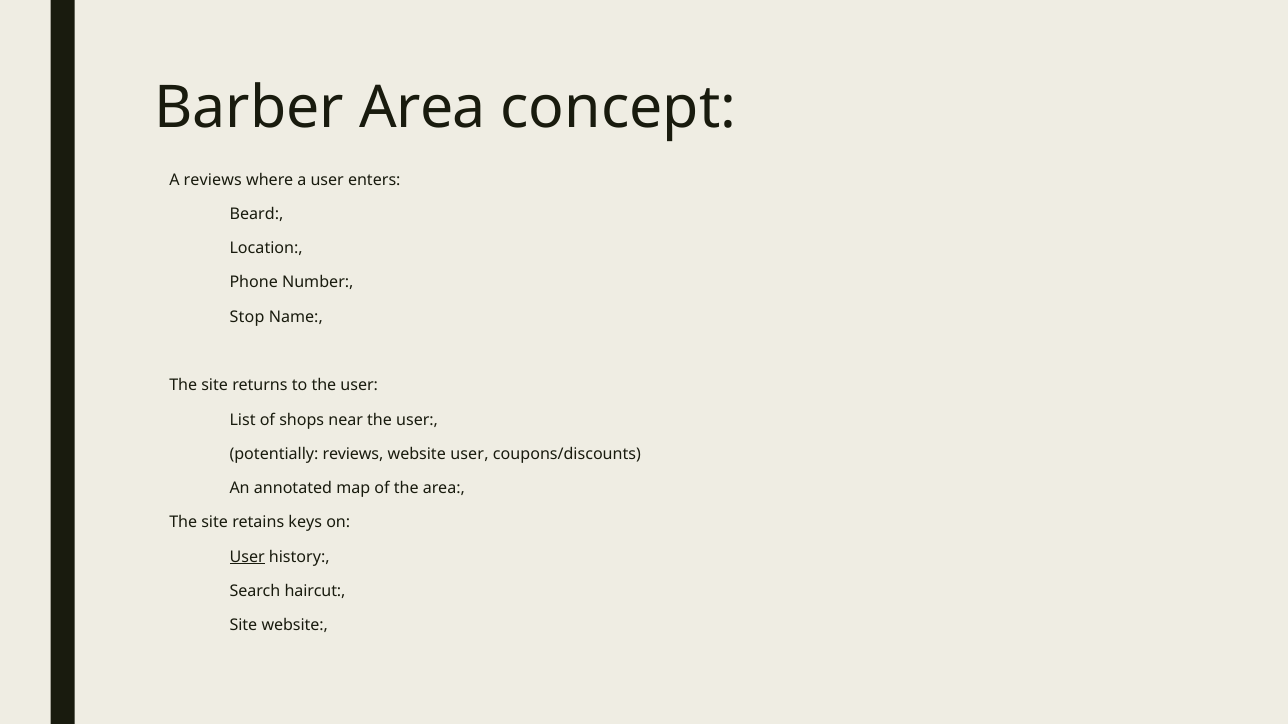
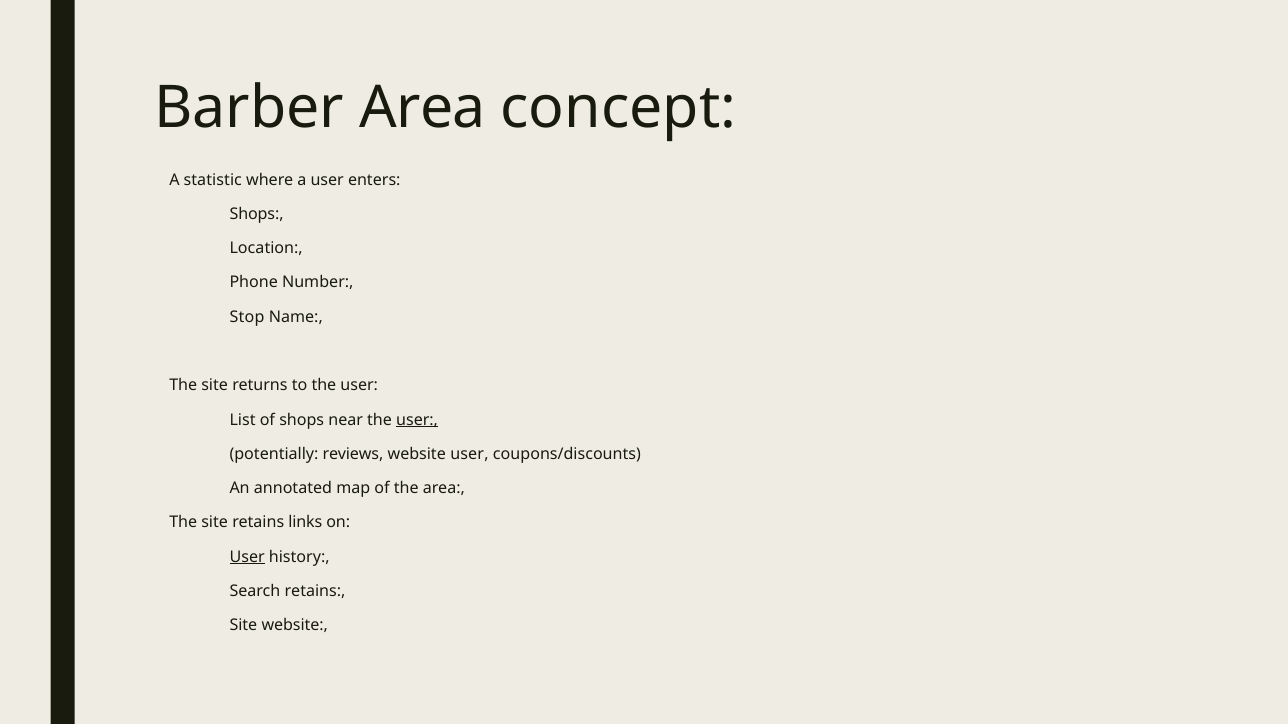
A reviews: reviews -> statistic
Beard at (257, 214): Beard -> Shops
user at (417, 420) underline: none -> present
keys: keys -> links
Search haircut: haircut -> retains
